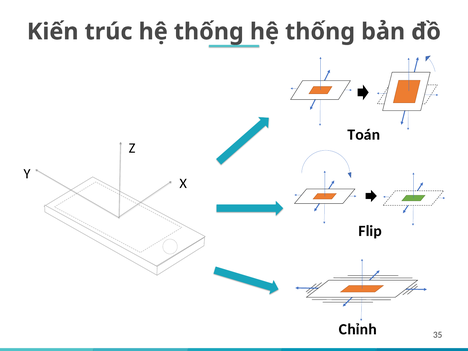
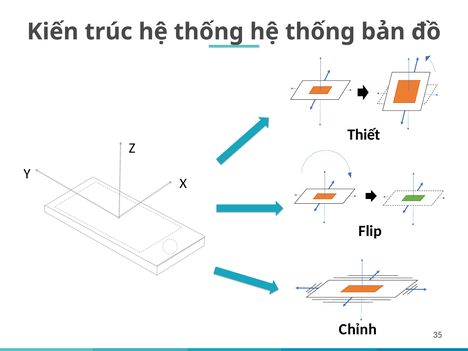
Toán: Toán -> Thiết
